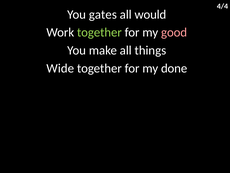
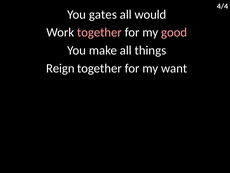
together at (99, 32) colour: light green -> pink
Wide: Wide -> Reign
done: done -> want
